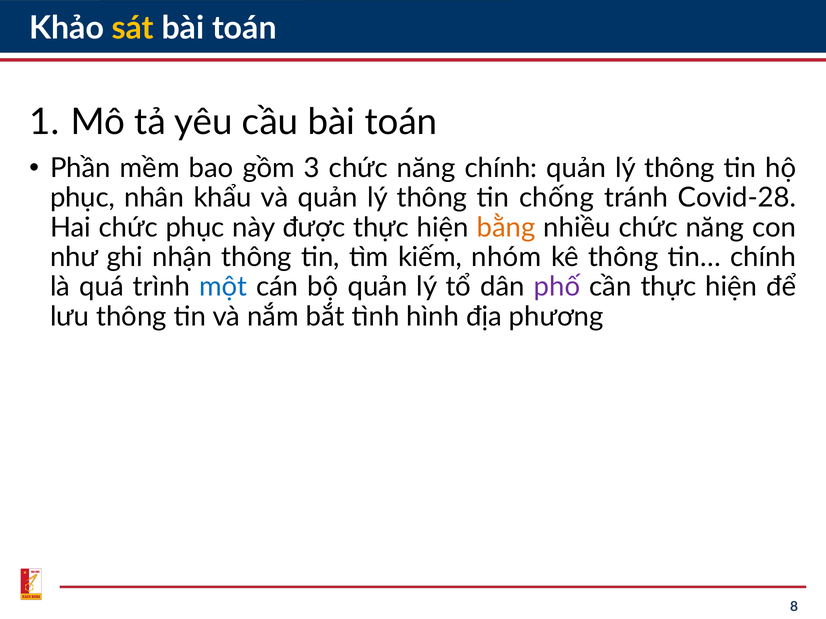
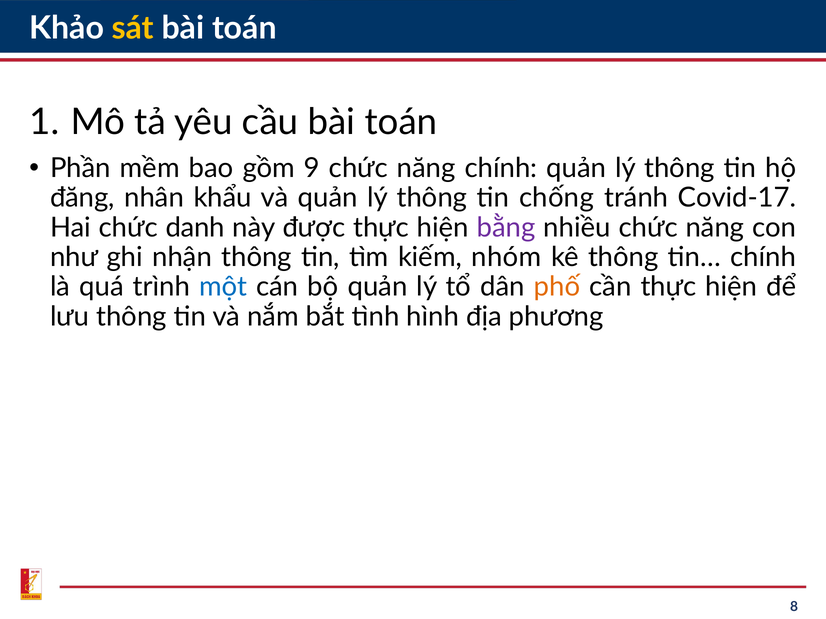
3: 3 -> 9
phục at (82, 198): phục -> đăng
Covid-28: Covid-28 -> Covid-17
chức phục: phục -> danh
bằng colour: orange -> purple
phố colour: purple -> orange
